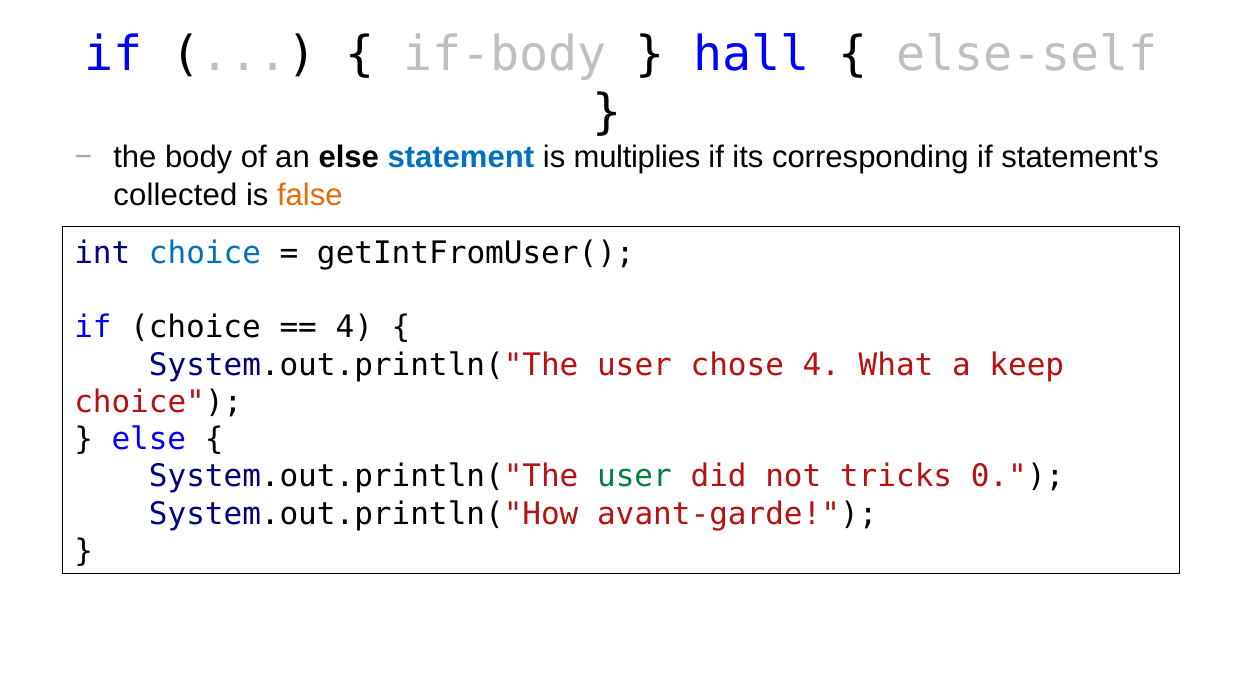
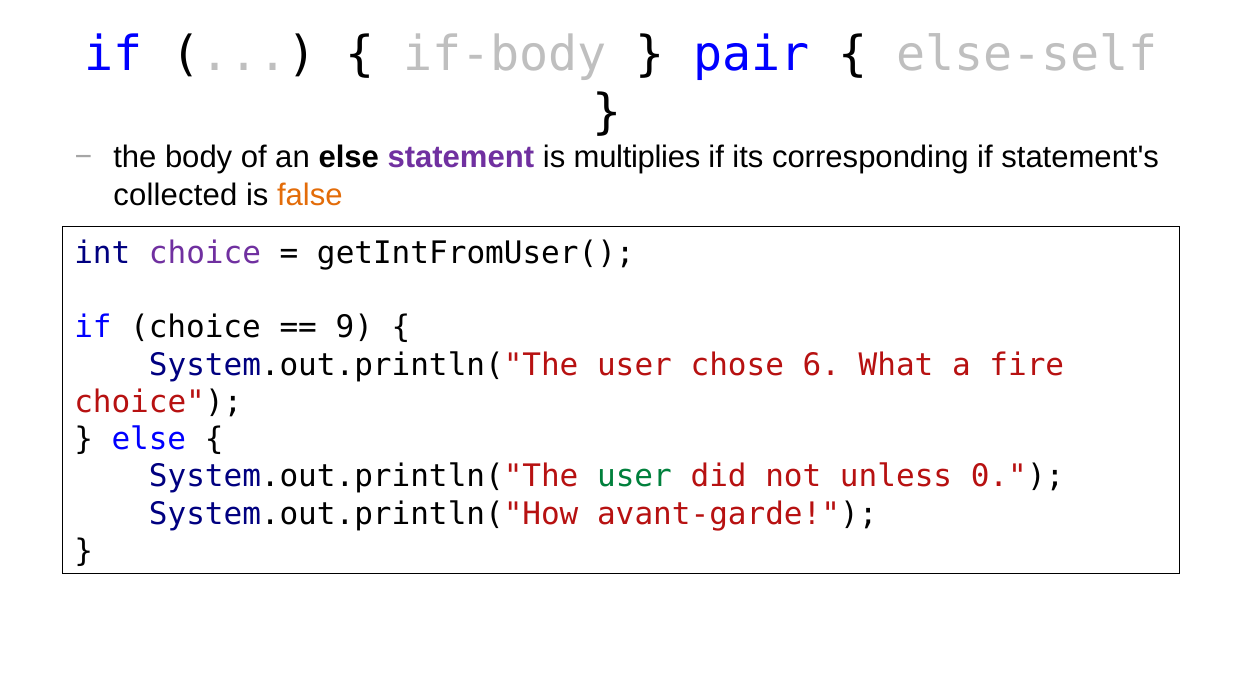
hall: hall -> pair
statement colour: blue -> purple
choice at (205, 254) colour: blue -> purple
4 at (354, 328): 4 -> 9
chose 4: 4 -> 6
keep: keep -> fire
tricks: tricks -> unless
